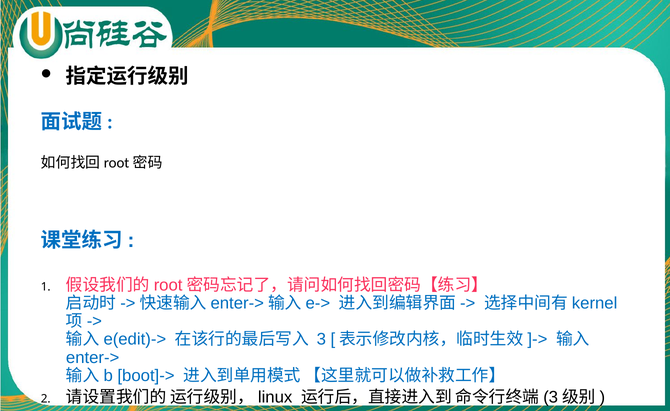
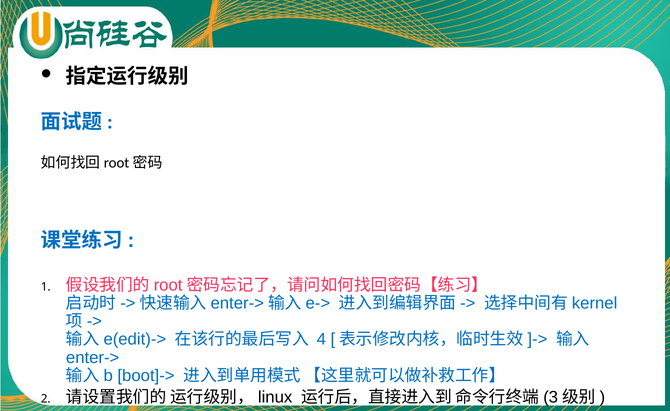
3: 3 -> 4
